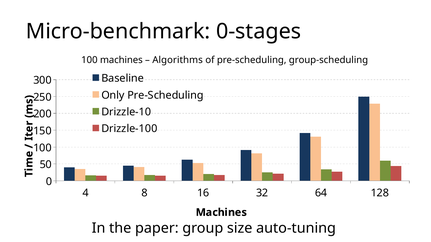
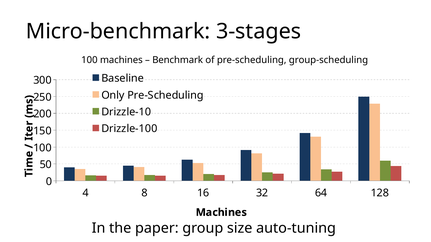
0-stages: 0-stages -> 3-stages
Algorithms: Algorithms -> Benchmark
